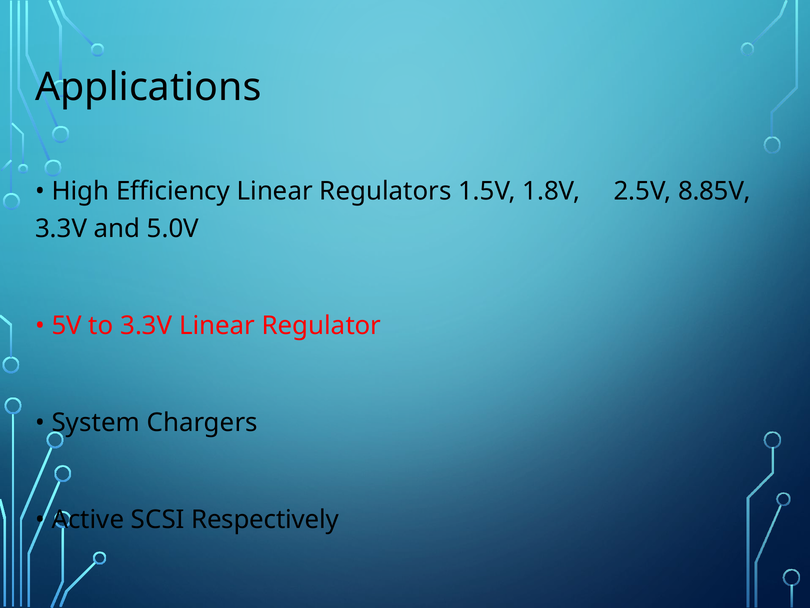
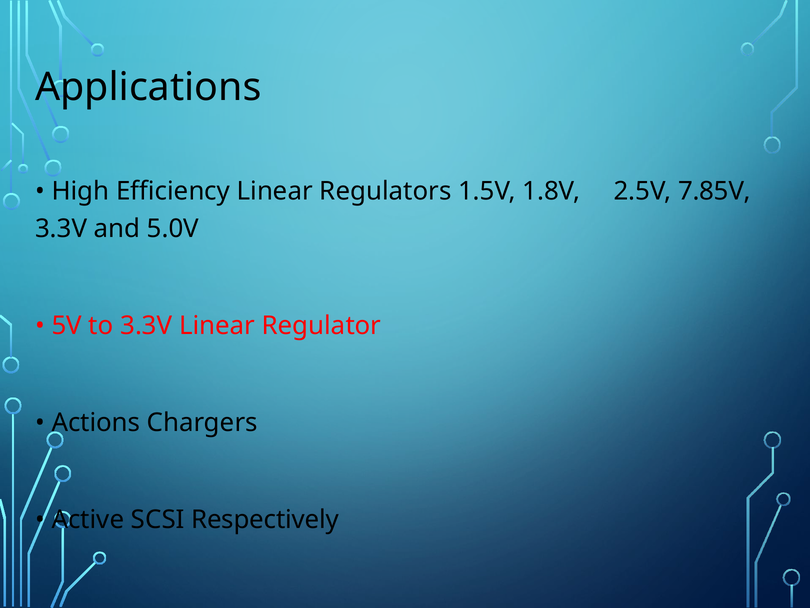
8.85V: 8.85V -> 7.85V
System: System -> Actions
